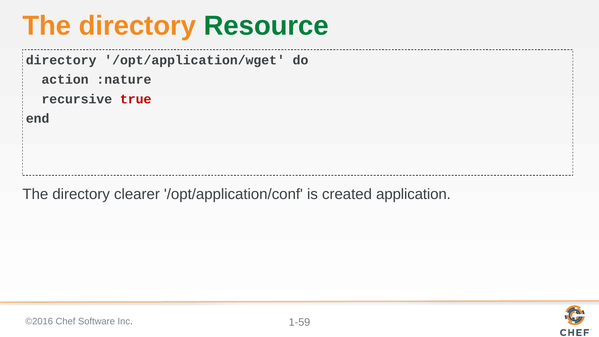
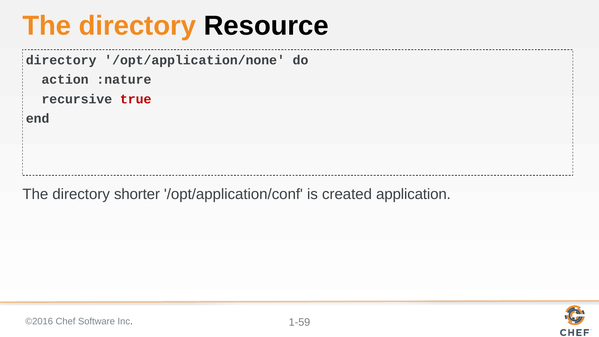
Resource colour: green -> black
/opt/application/wget: /opt/application/wget -> /opt/application/none
clearer: clearer -> shorter
